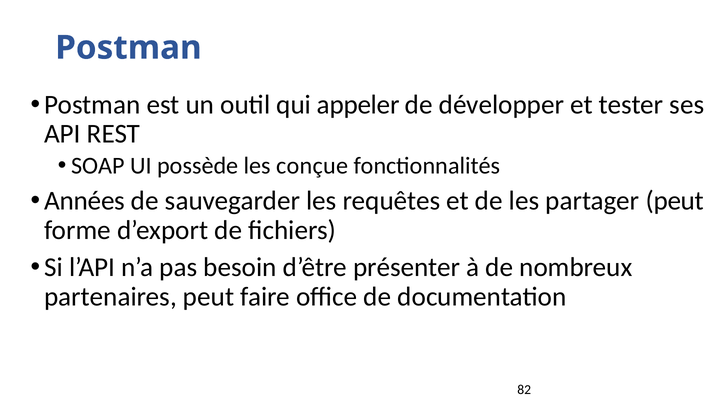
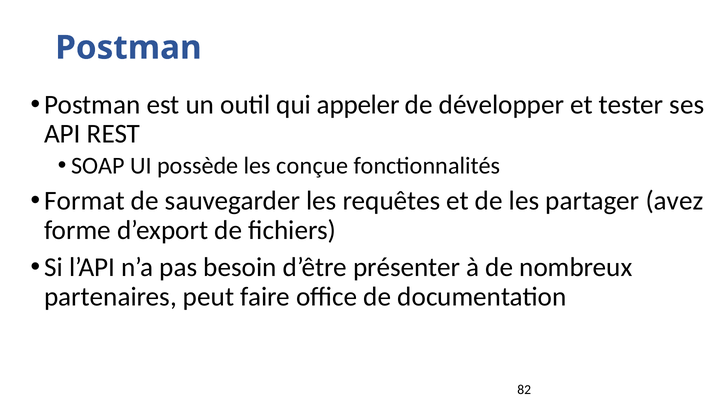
Années: Années -> Format
partager peut: peut -> avez
